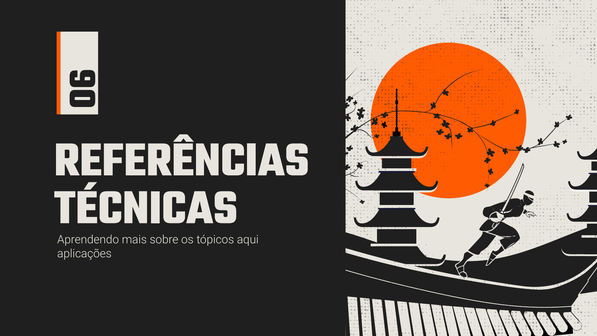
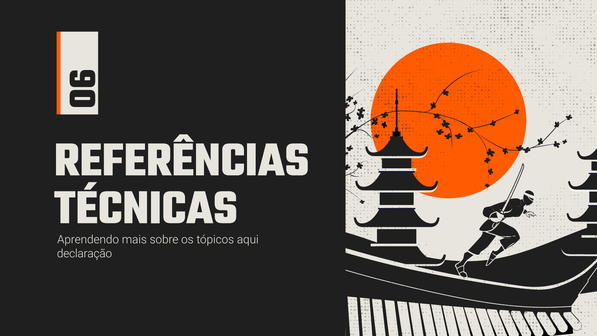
aplicações: aplicações -> declaração
